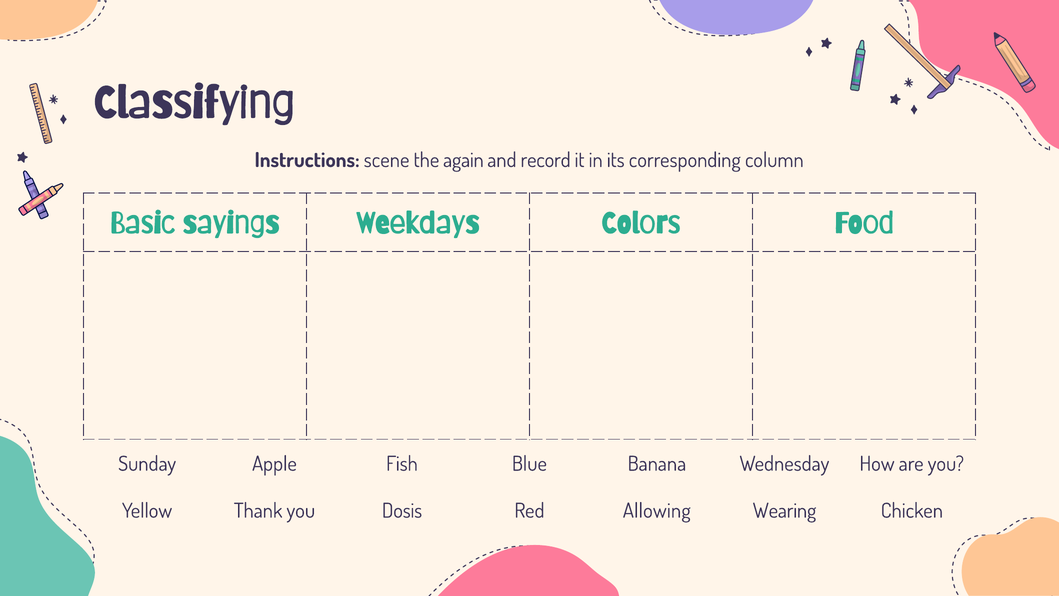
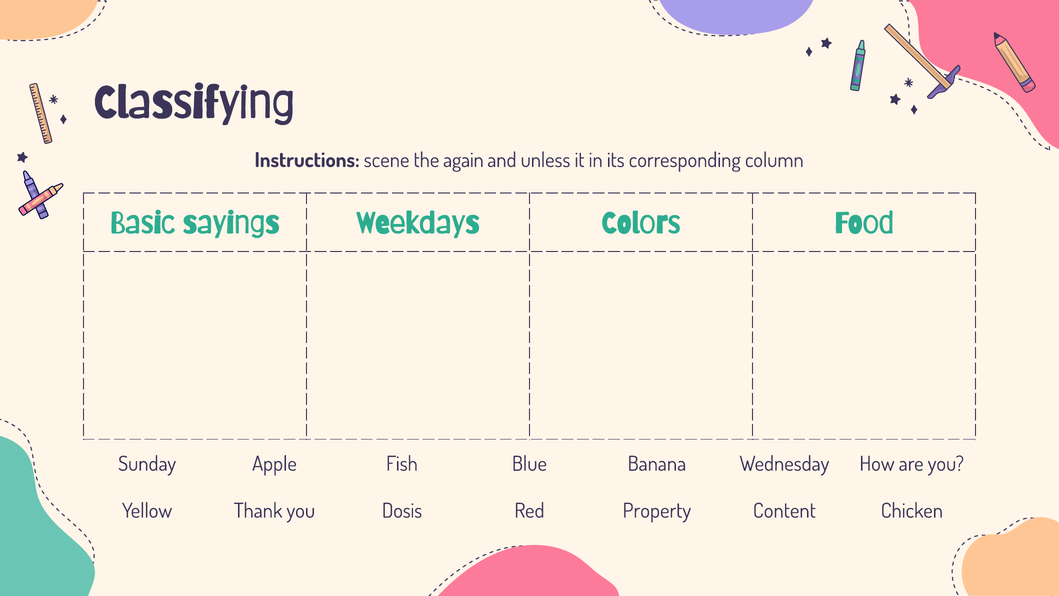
record: record -> unless
Allowing: Allowing -> Property
Wearing: Wearing -> Content
